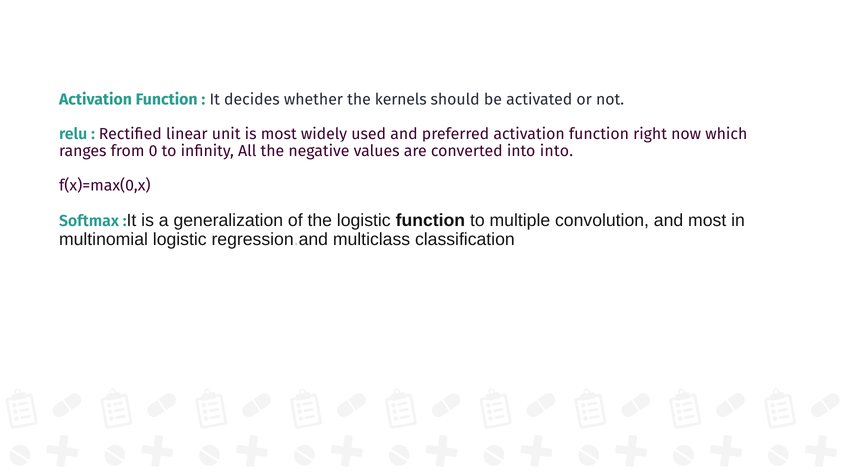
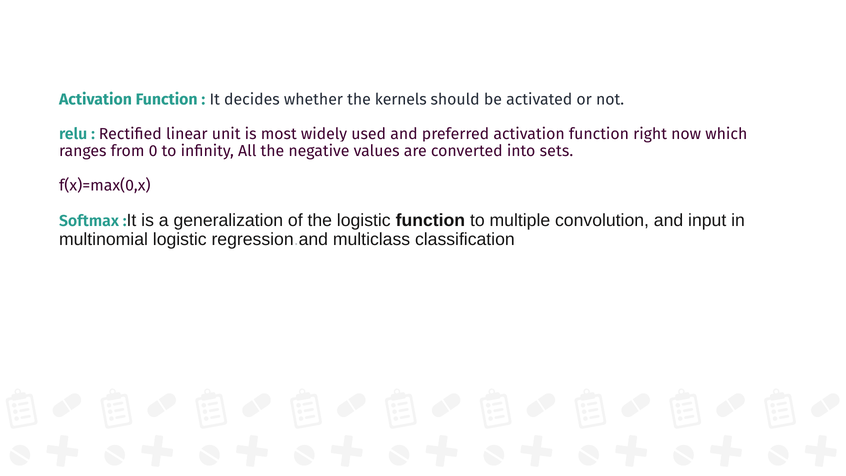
into into: into -> sets
and most: most -> input
